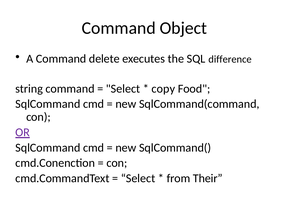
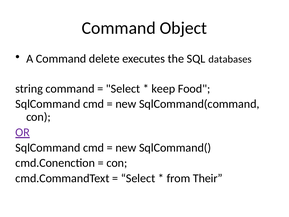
difference: difference -> databases
copy: copy -> keep
